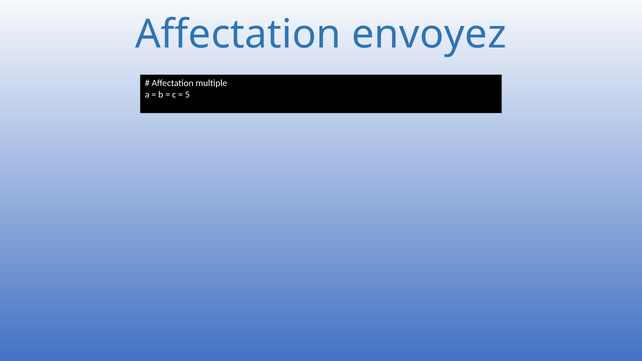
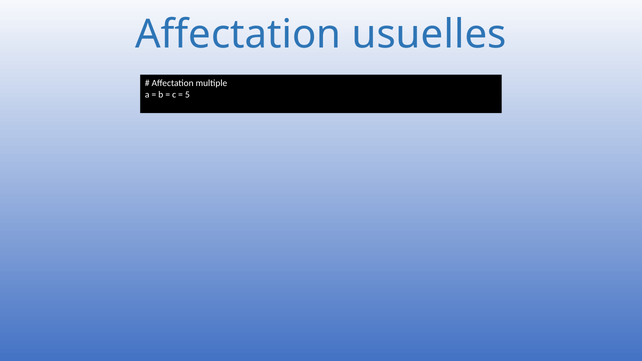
envoyez: envoyez -> usuelles
